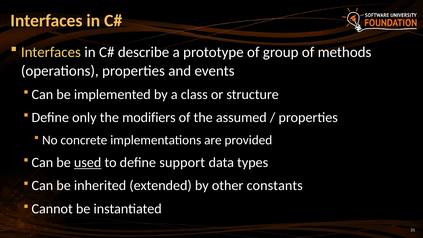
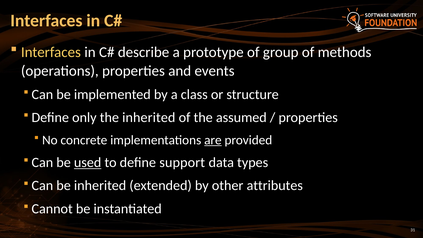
the modifiers: modifiers -> inherited
are underline: none -> present
constants: constants -> attributes
